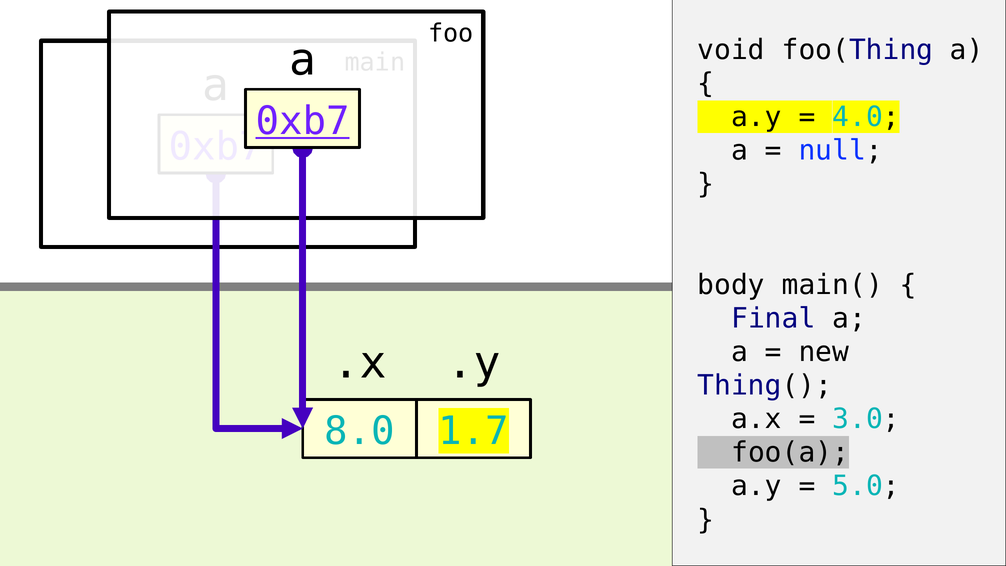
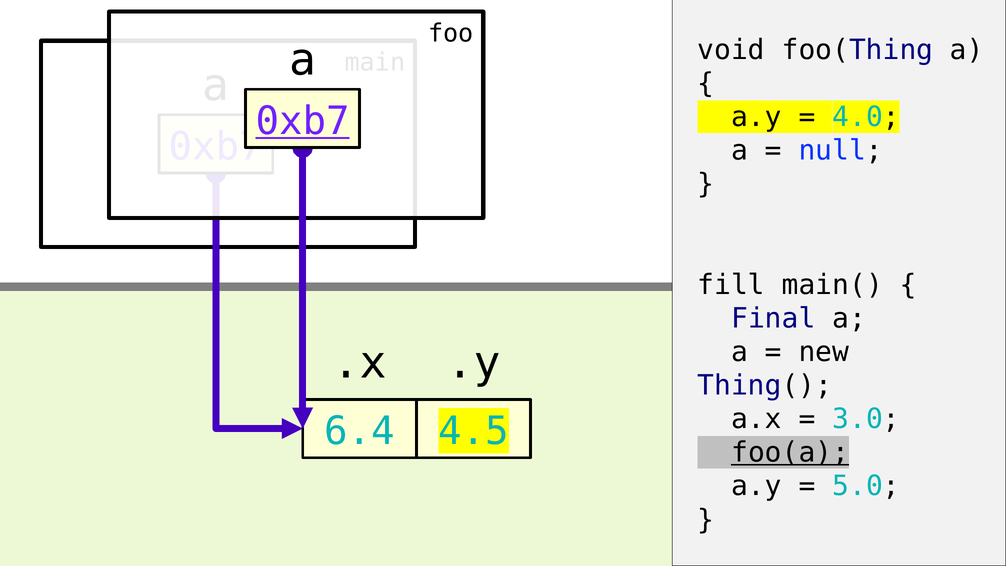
body: body -> fill
8.0: 8.0 -> 6.4
1.7: 1.7 -> 4.5
foo(a underline: none -> present
